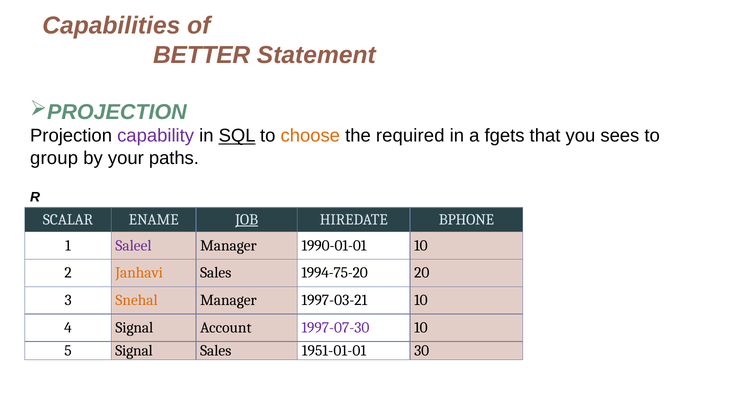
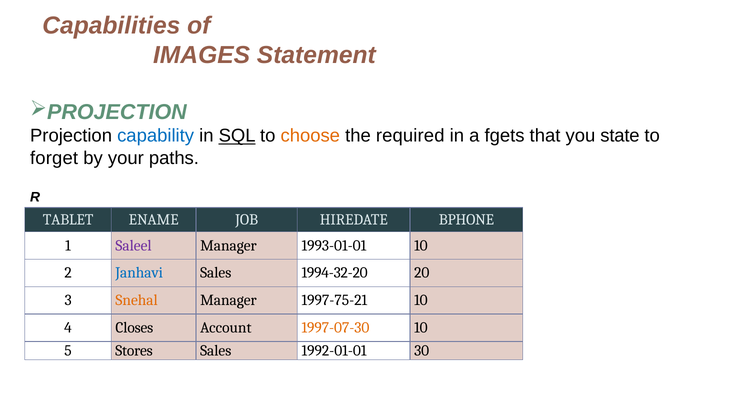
BETTER: BETTER -> IMAGES
capability colour: purple -> blue
sees: sees -> state
group: group -> forget
SCALAR: SCALAR -> TABLET
JOB underline: present -> none
1990-01-01: 1990-01-01 -> 1993-01-01
Janhavi colour: orange -> blue
1994-75-20: 1994-75-20 -> 1994-32-20
1997-03-21: 1997-03-21 -> 1997-75-21
4 Signal: Signal -> Closes
1997-07-30 colour: purple -> orange
5 Signal: Signal -> Stores
1951-01-01: 1951-01-01 -> 1992-01-01
